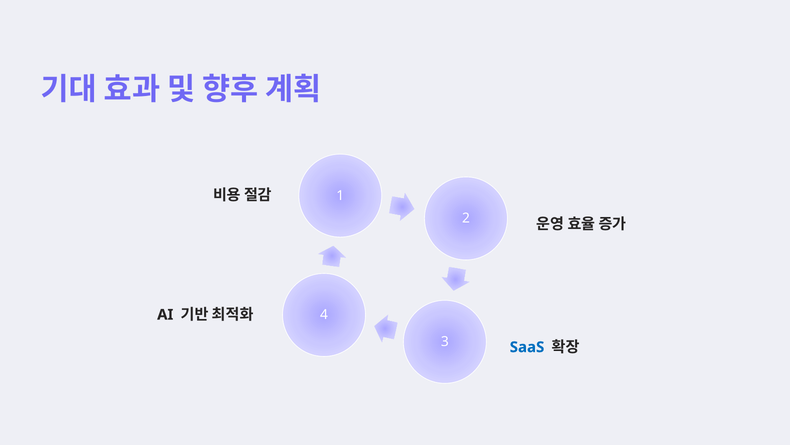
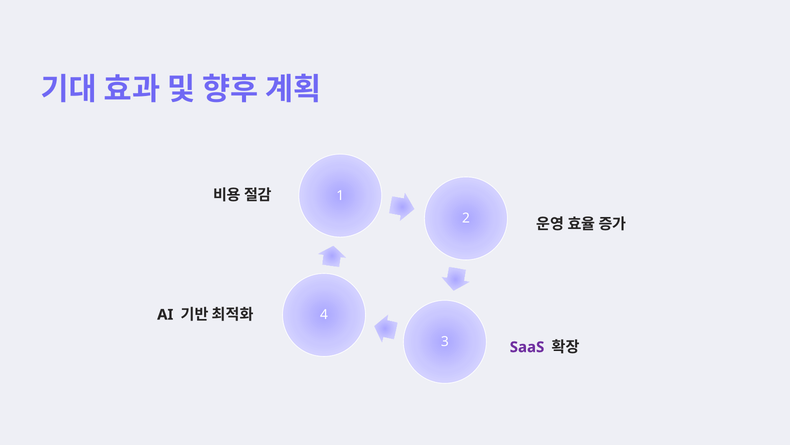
SaaS colour: blue -> purple
